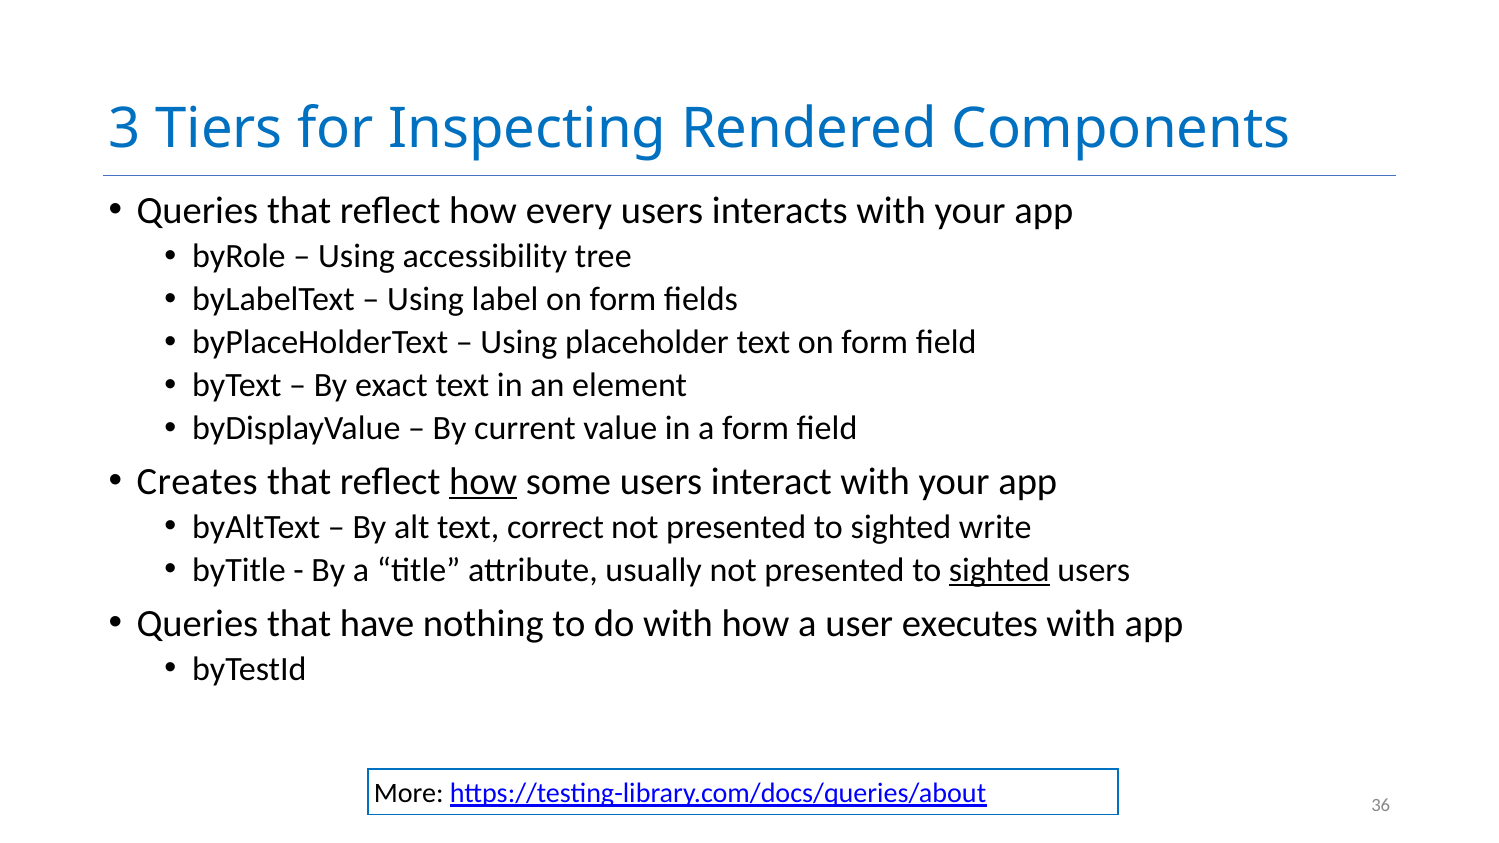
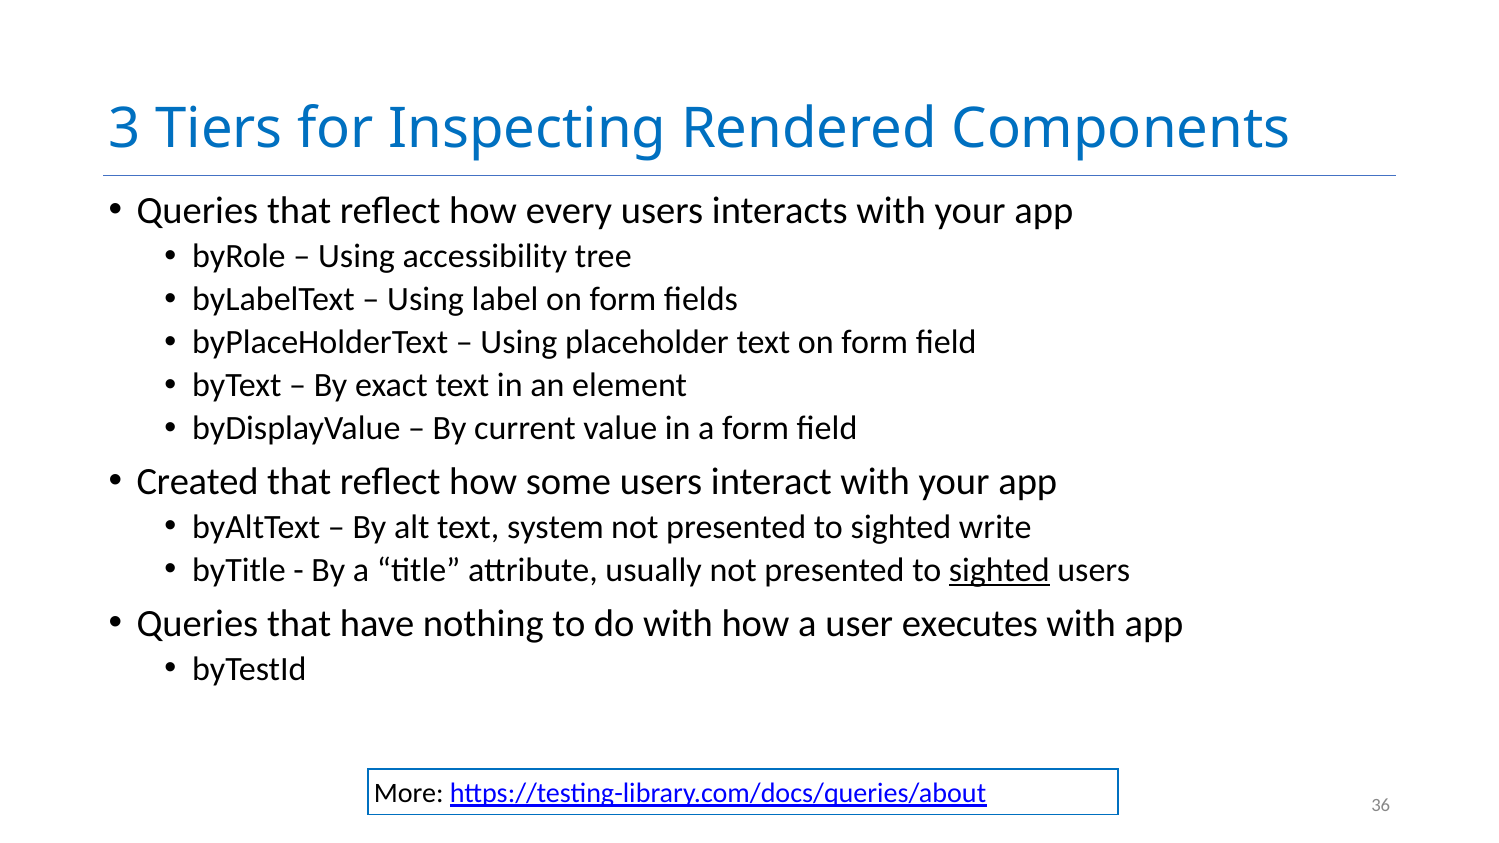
Creates: Creates -> Created
how at (483, 482) underline: present -> none
correct: correct -> system
